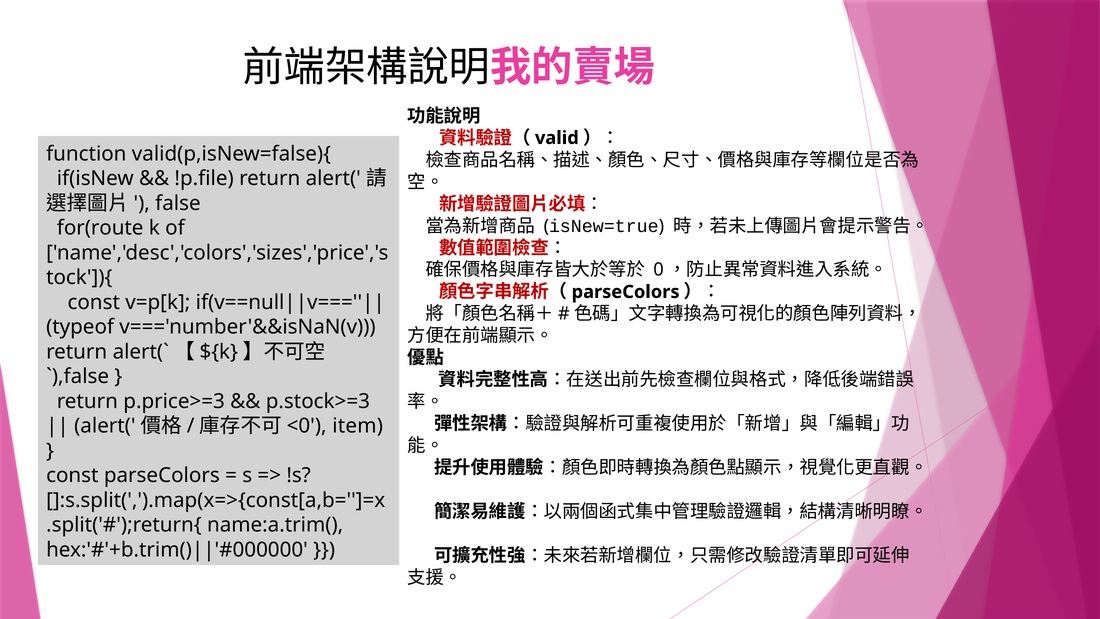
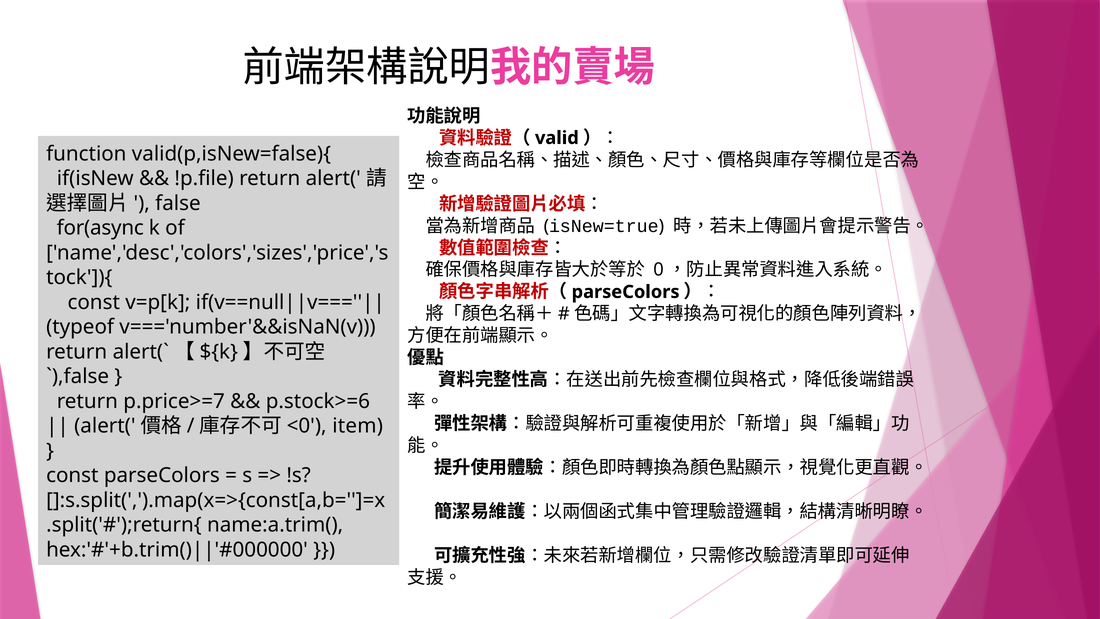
for(route: for(route -> for(async
p.price>=3: p.price>=3 -> p.price>=7
p.stock>=3: p.stock>=3 -> p.stock>=6
